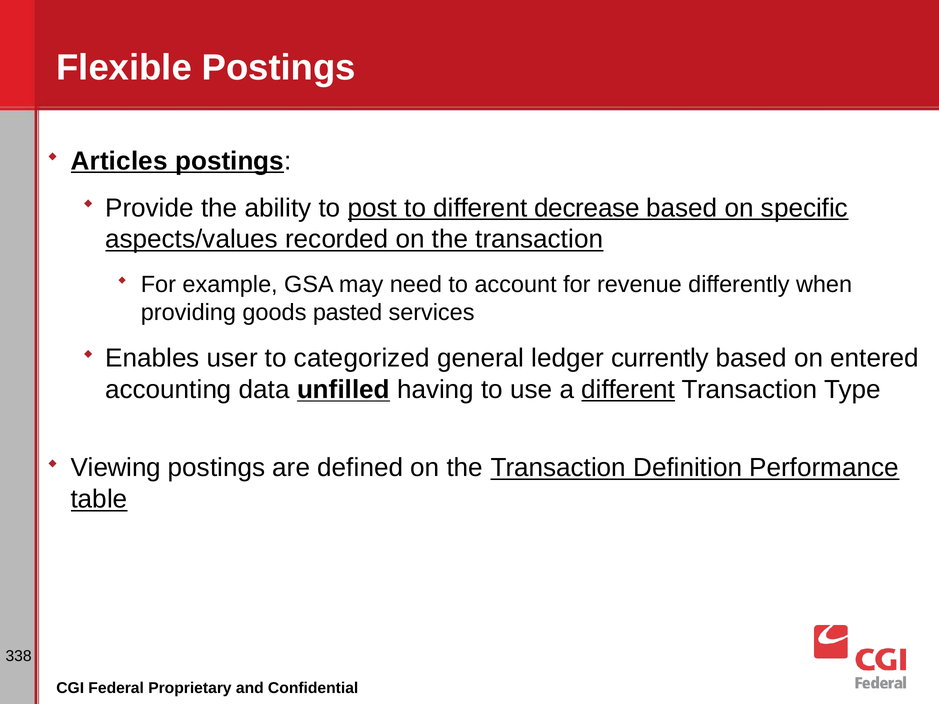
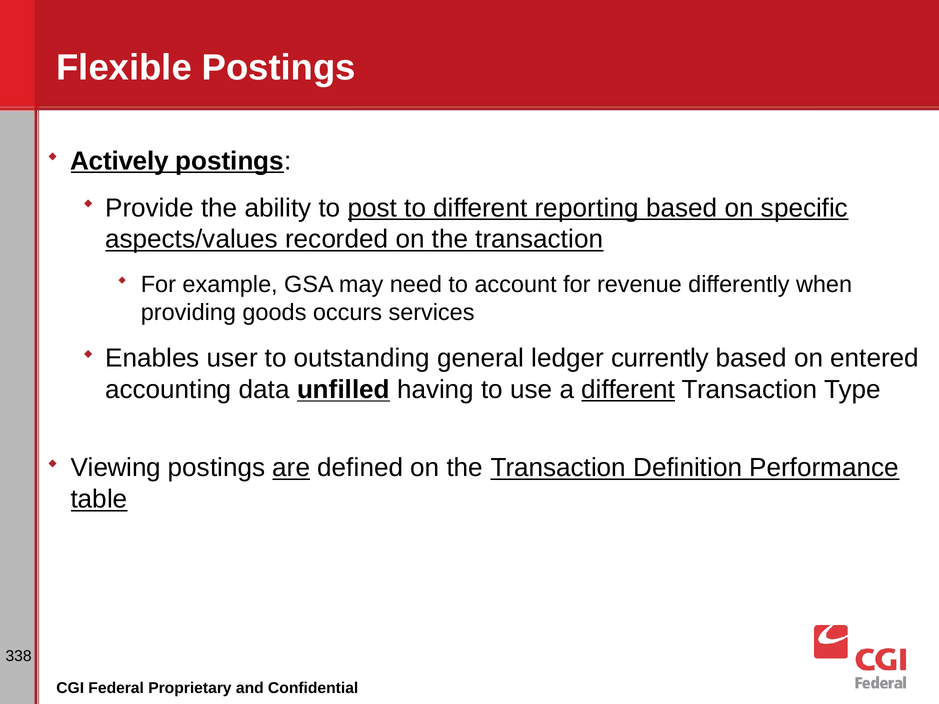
Articles: Articles -> Actively
decrease: decrease -> reporting
pasted: pasted -> occurs
categorized: categorized -> outstanding
are underline: none -> present
